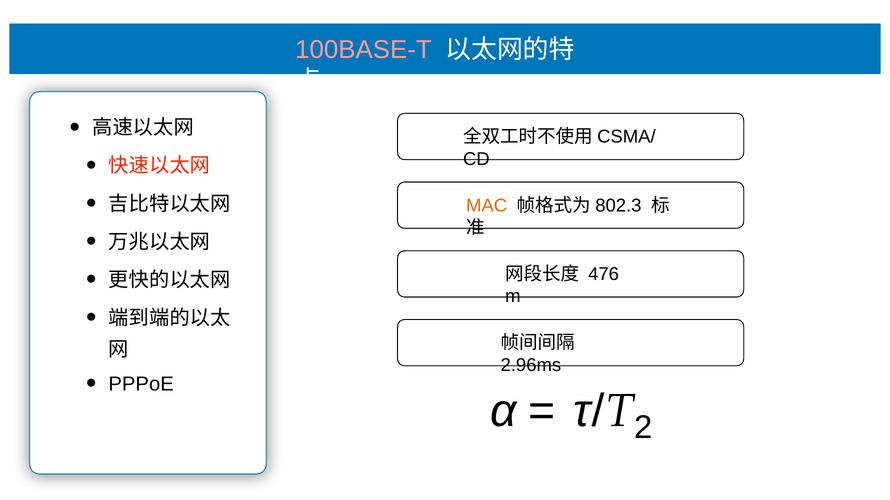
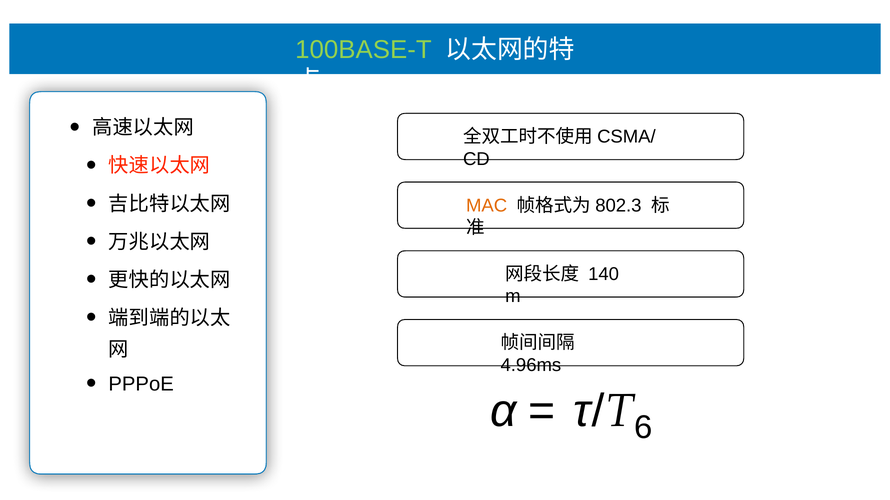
100BASE-T colour: pink -> light green
476: 476 -> 140
2.96ms: 2.96ms -> 4.96ms
2: 2 -> 6
